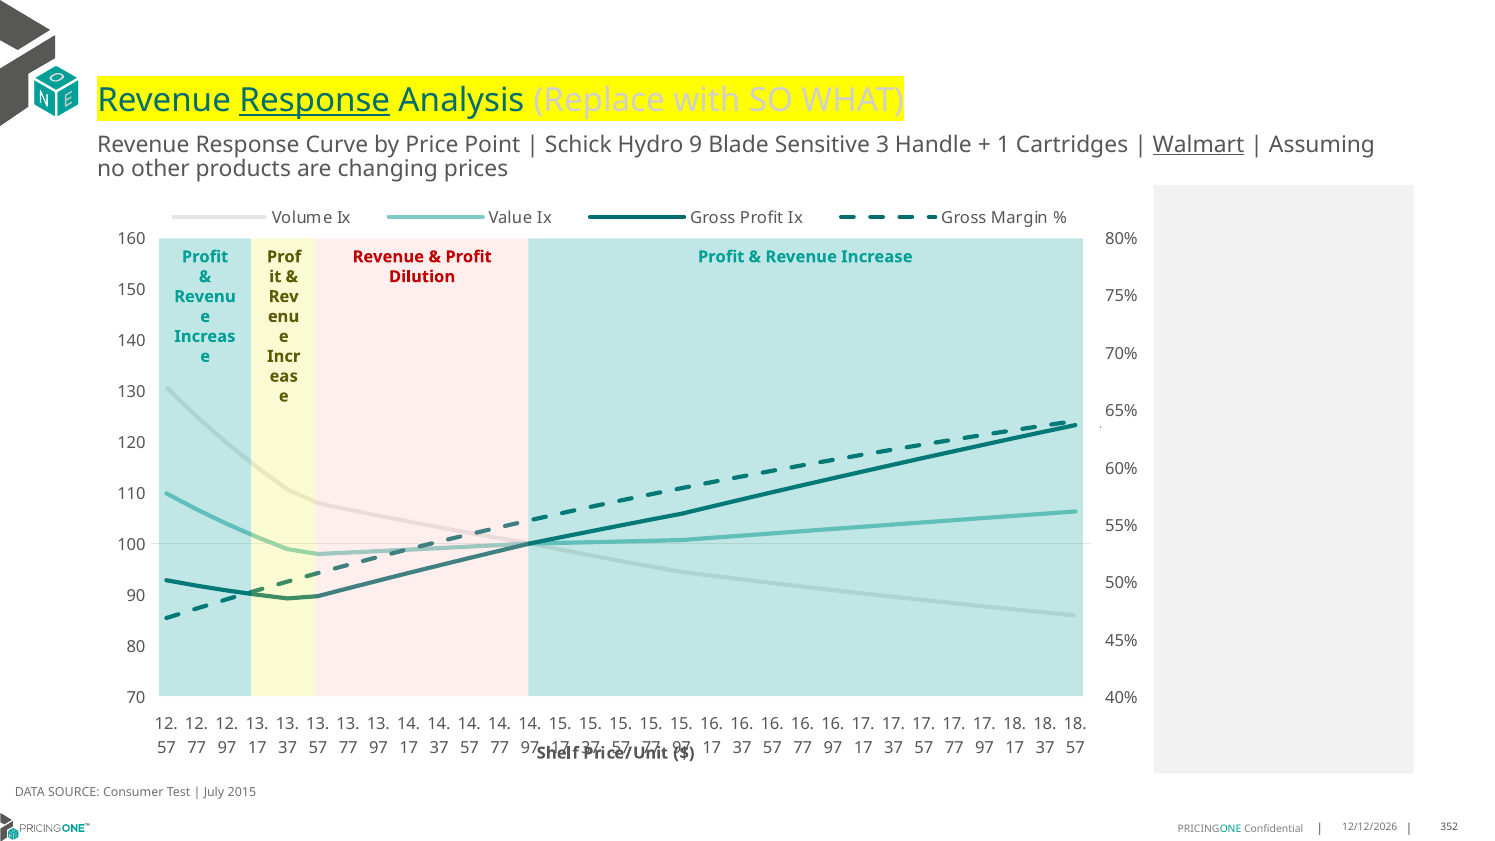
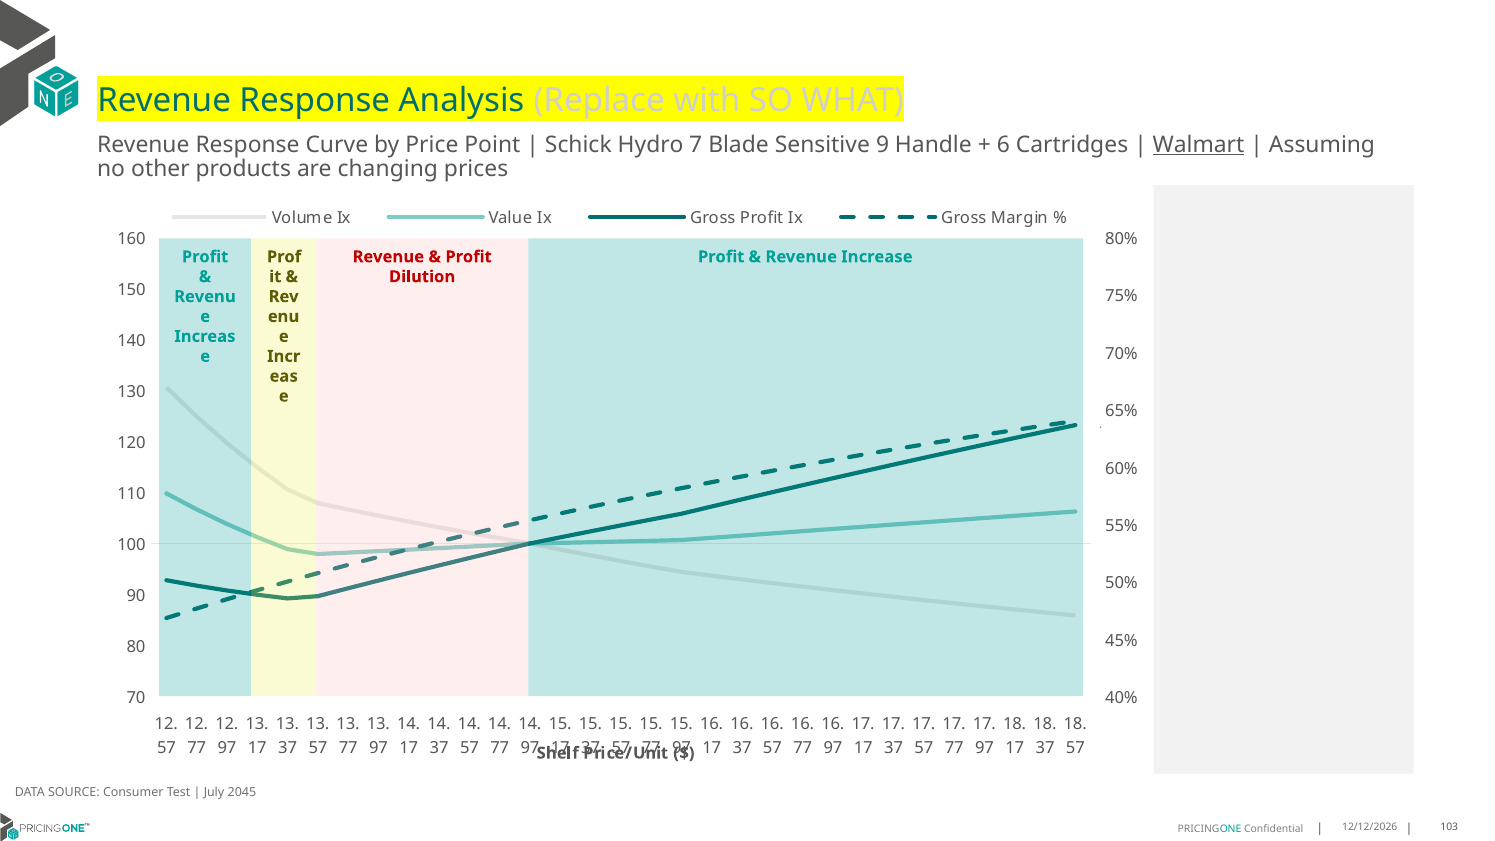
Response at (315, 100) underline: present -> none
9: 9 -> 7
3: 3 -> 9
1: 1 -> 6
2015: 2015 -> 2045
352: 352 -> 103
